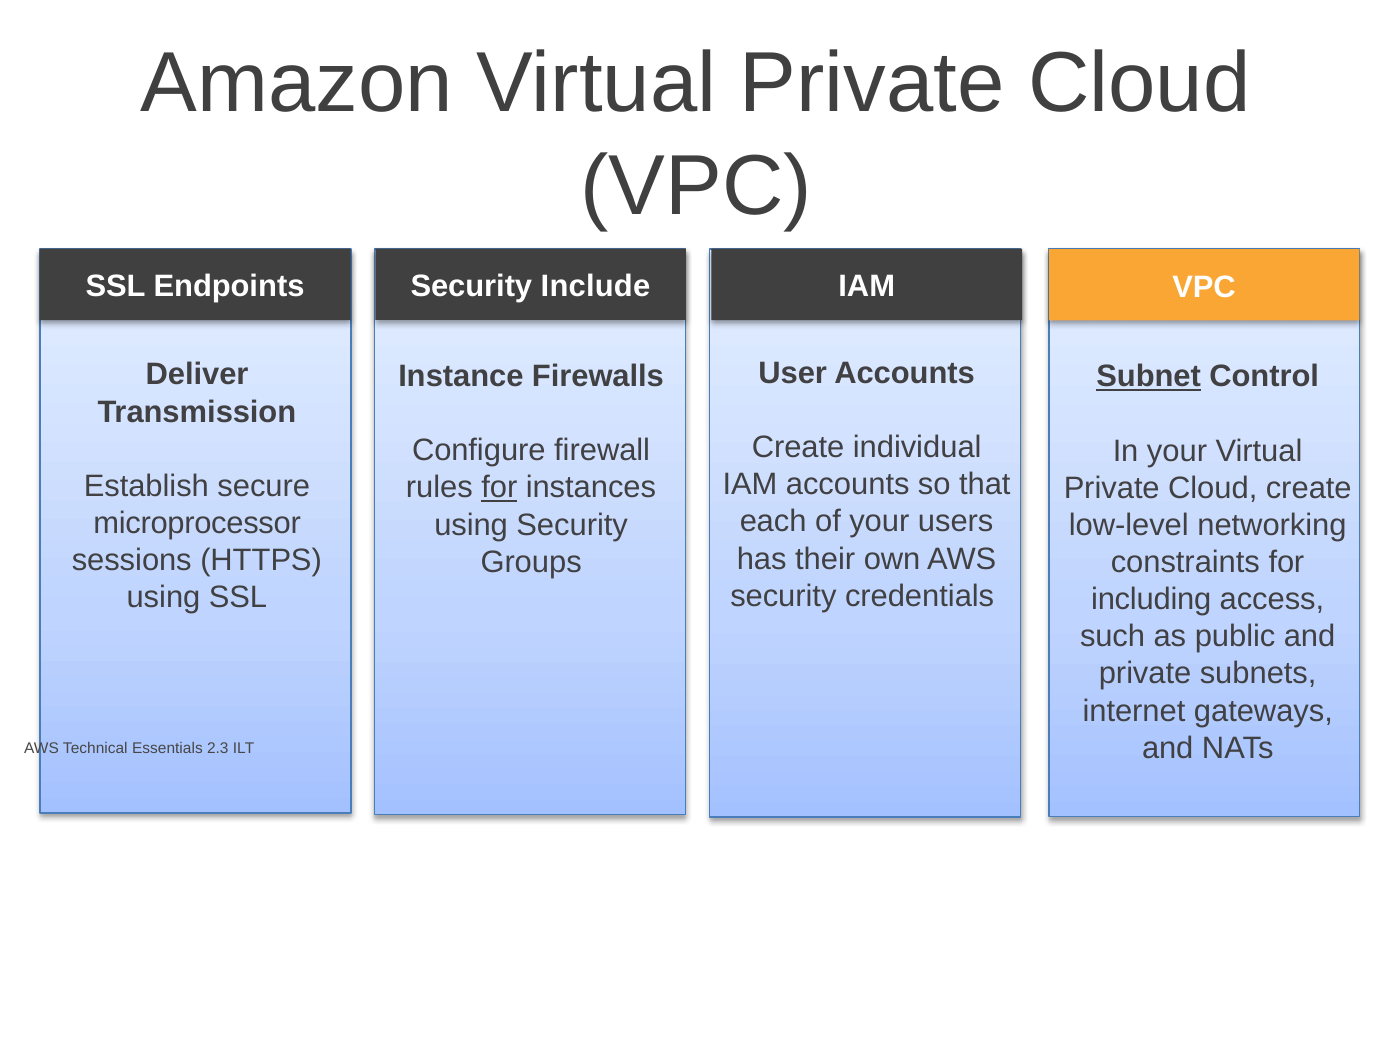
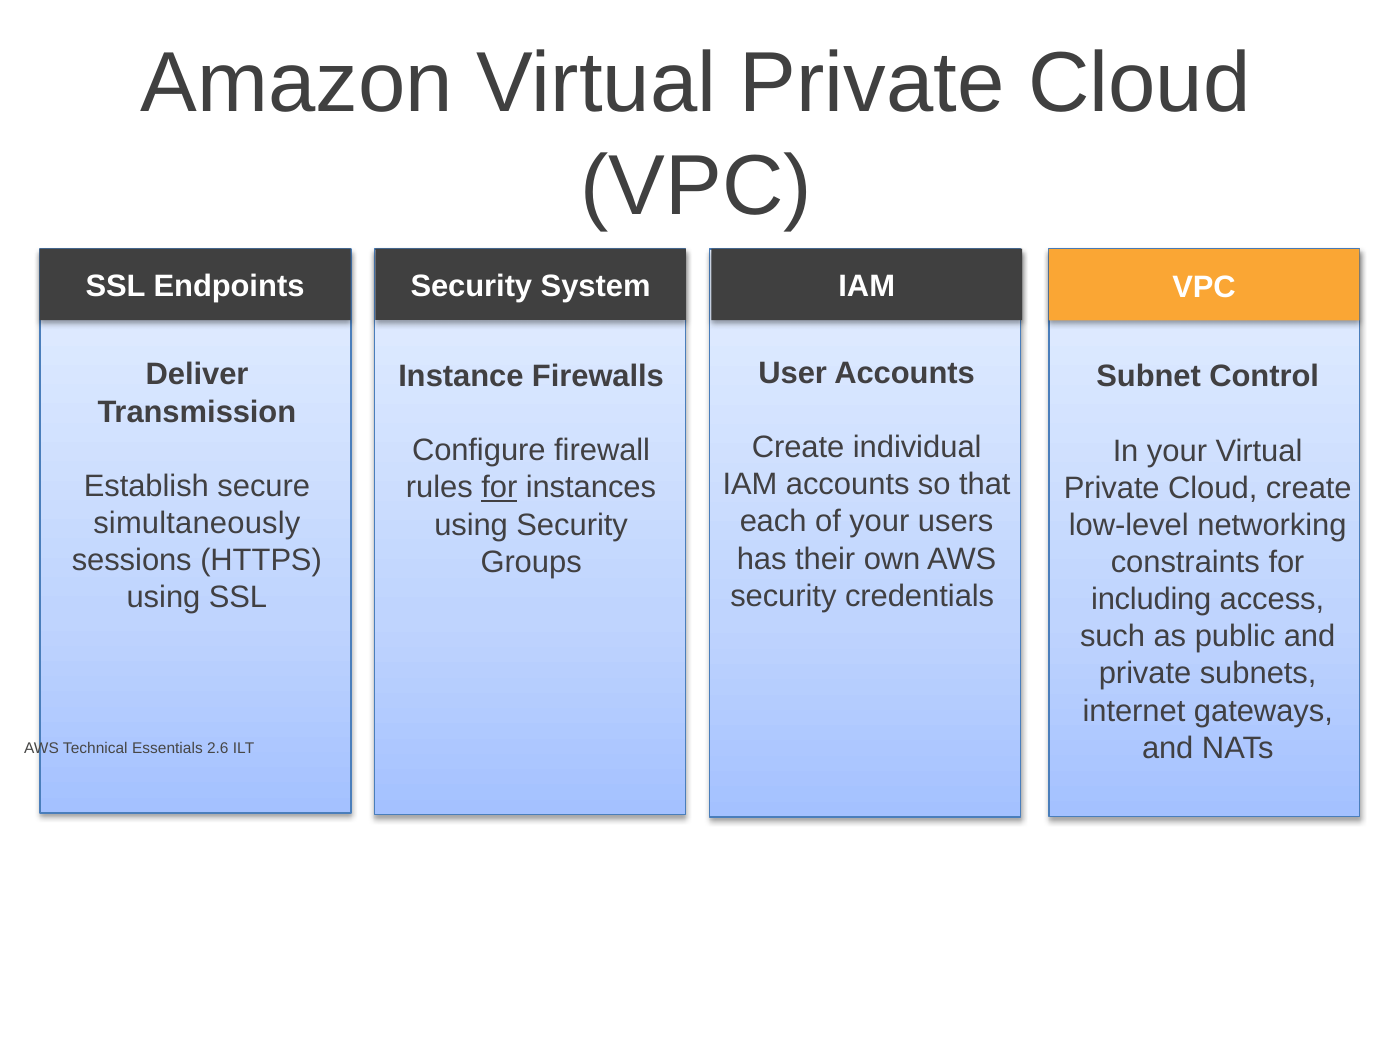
Include: Include -> System
Subnet underline: present -> none
microprocessor: microprocessor -> simultaneously
2.3: 2.3 -> 2.6
